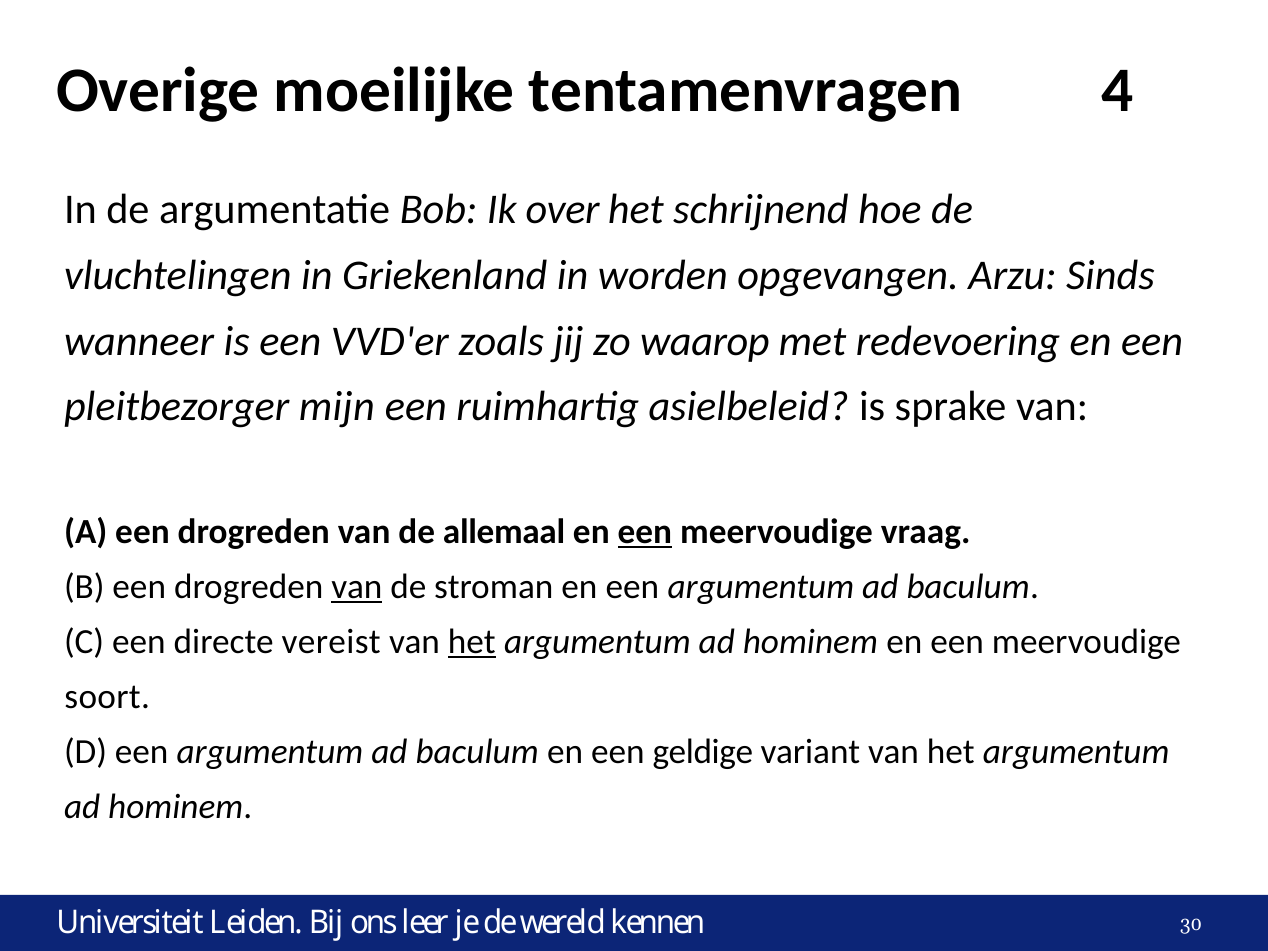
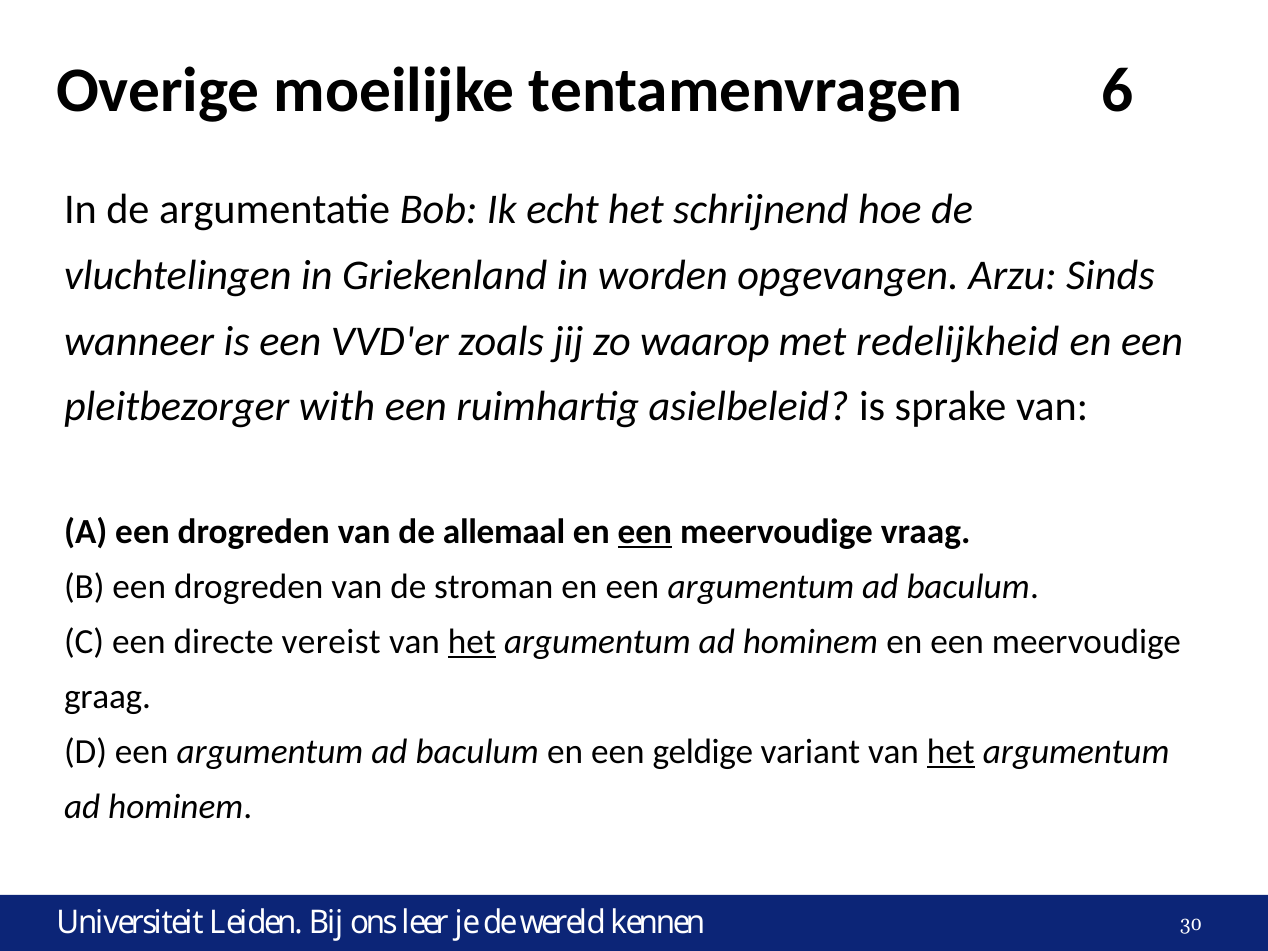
4: 4 -> 6
over: over -> echt
redevoering: redevoering -> redelijkheid
mijn: mijn -> with
van at (357, 587) underline: present -> none
soort: soort -> graag
het at (951, 751) underline: none -> present
